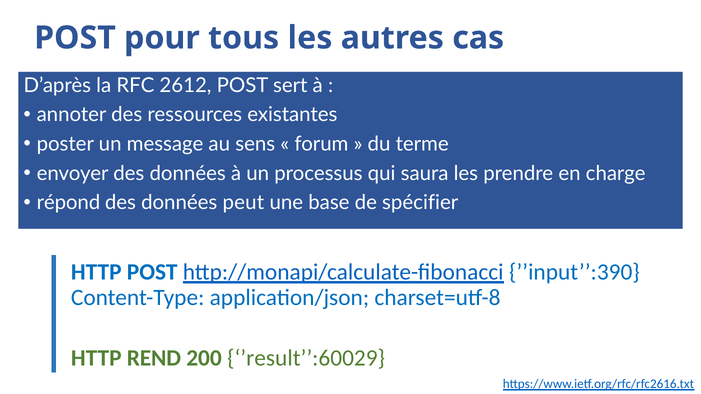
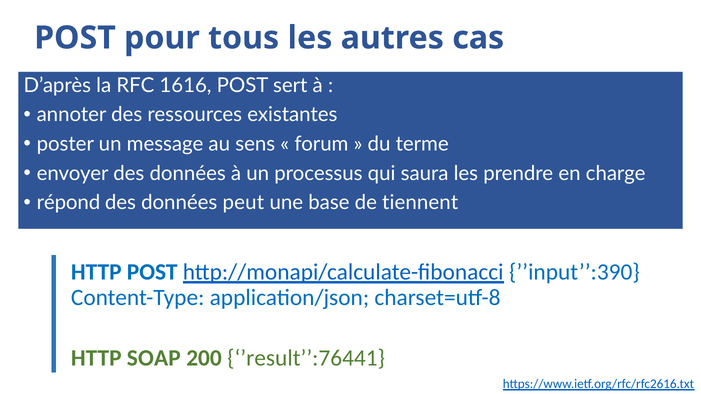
2612: 2612 -> 1616
spécifier: spécifier -> tiennent
REND: REND -> SOAP
’result’’:60029: ’result’’:60029 -> ’result’’:76441
